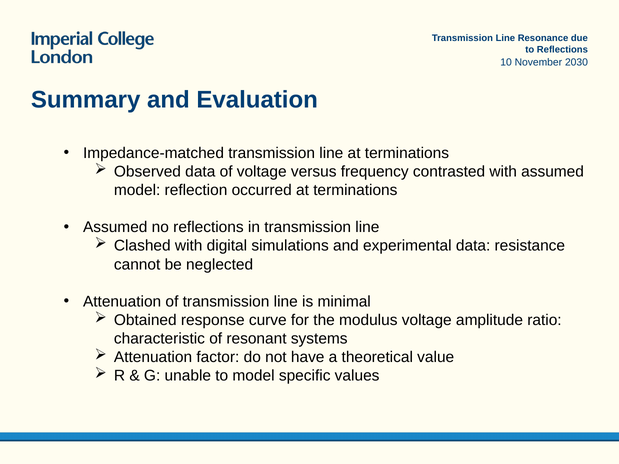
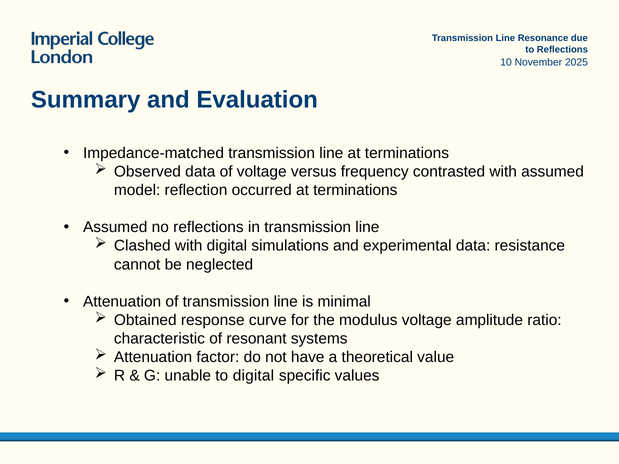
2030: 2030 -> 2025
to model: model -> digital
